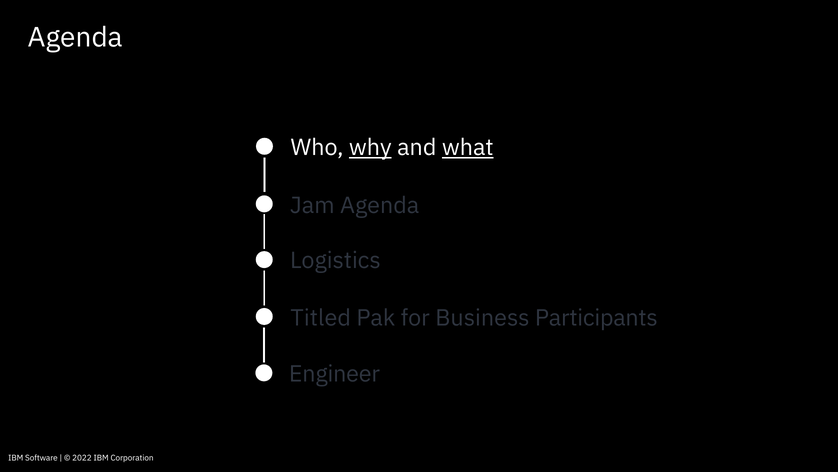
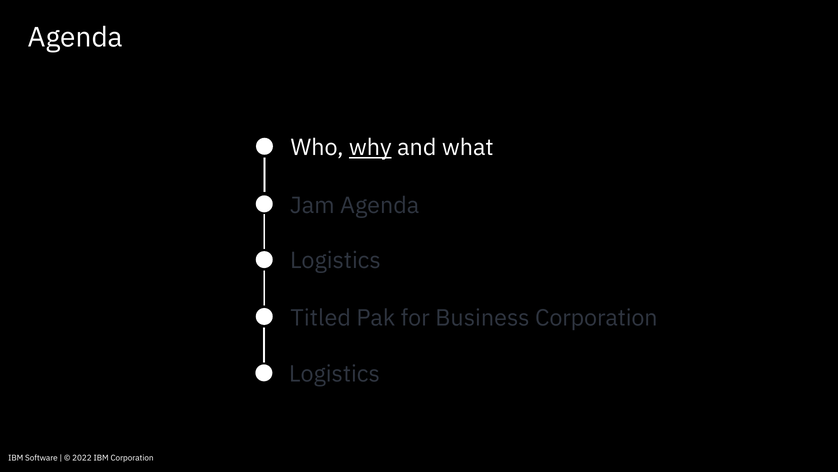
what underline: present -> none
Business Participants: Participants -> Corporation
Engineer at (334, 373): Engineer -> Logistics
